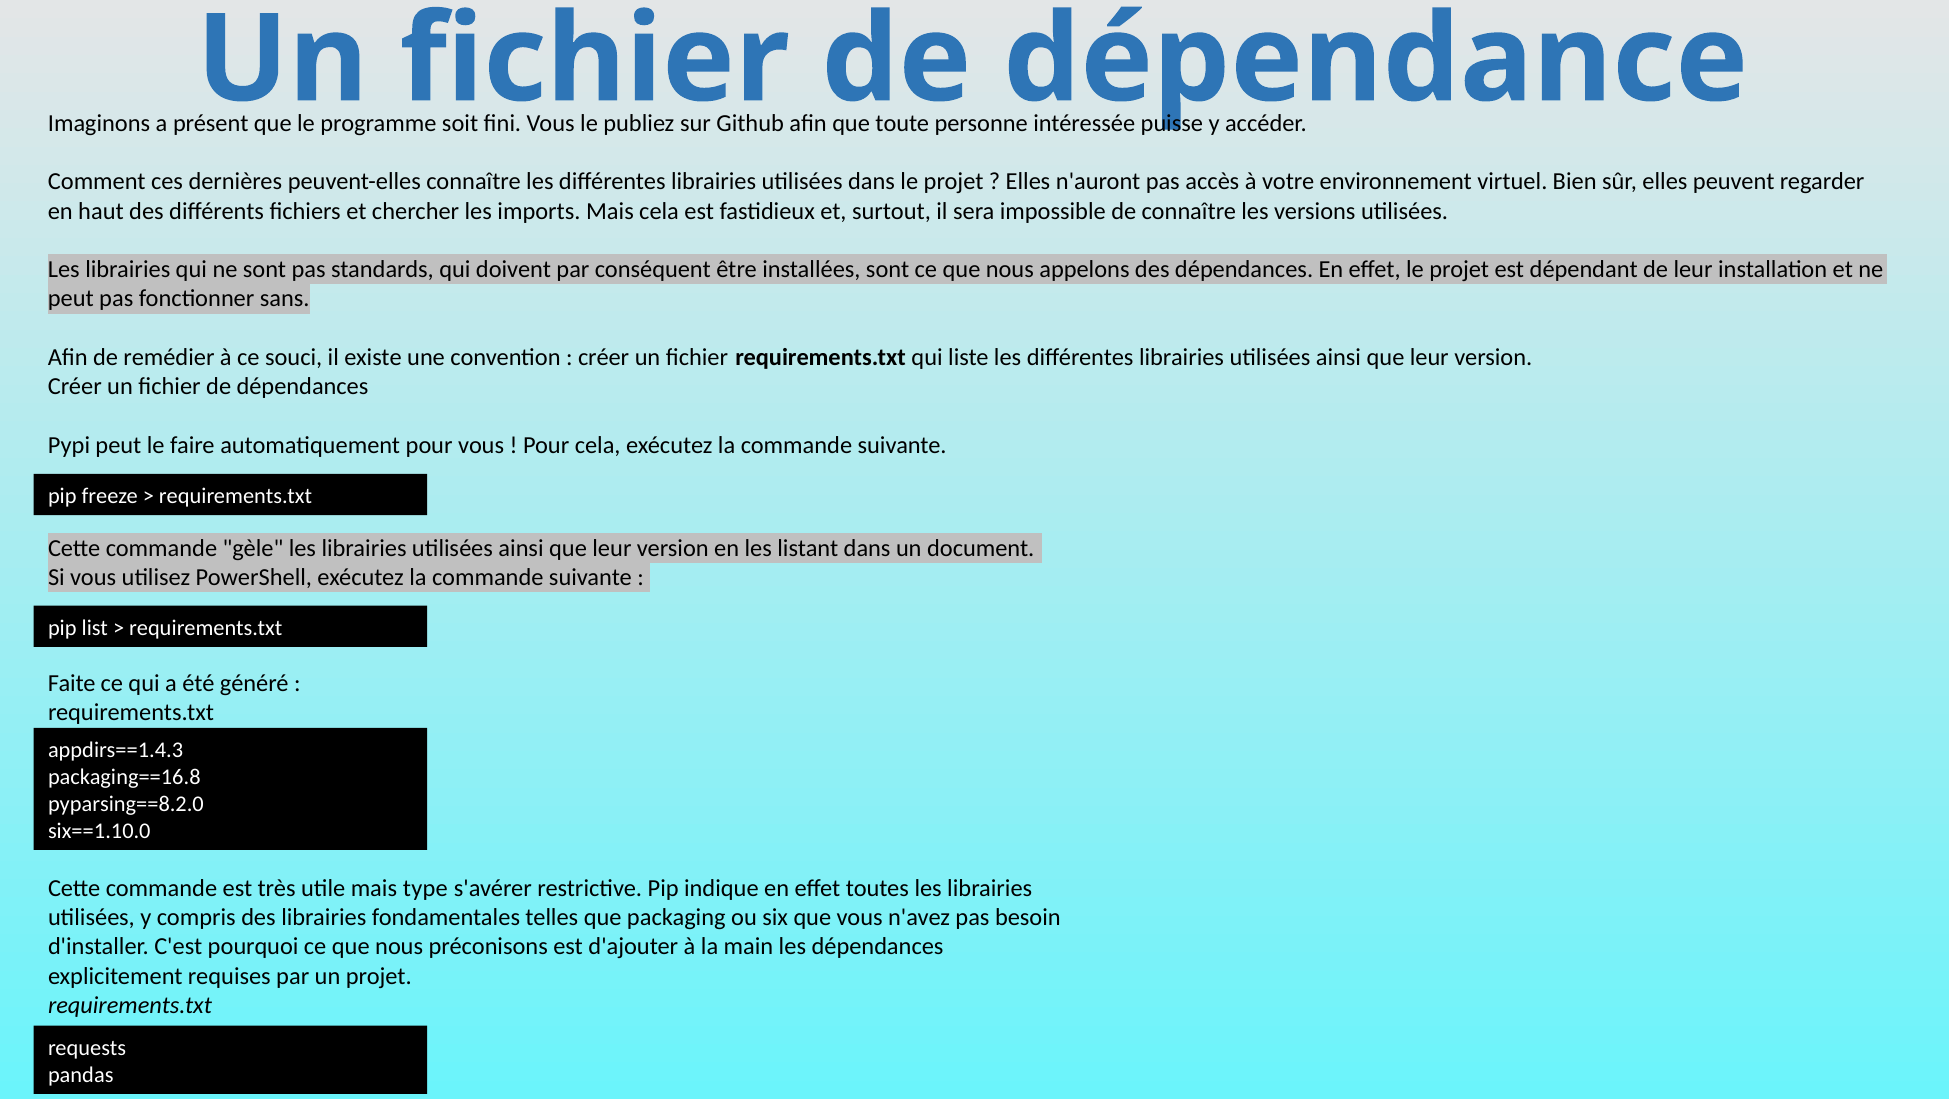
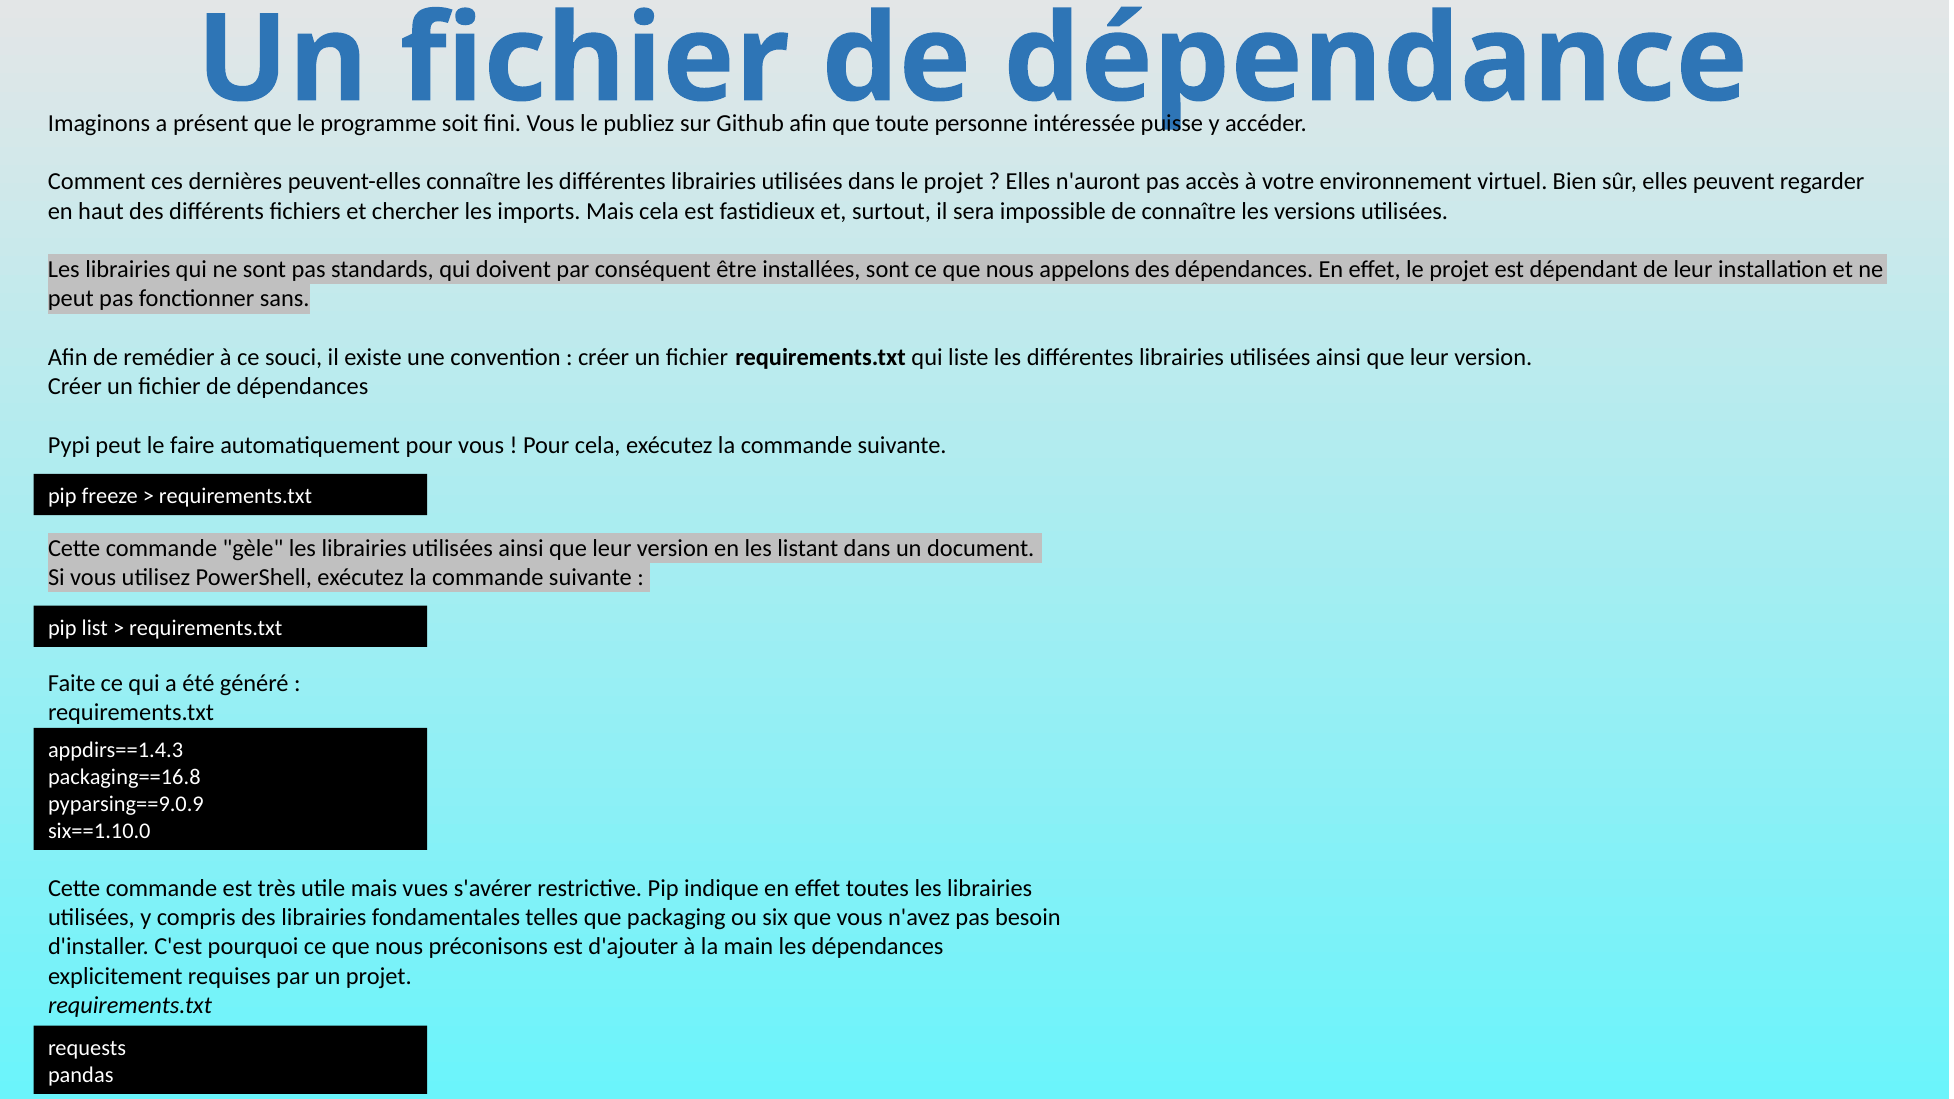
pyparsing==8.2.0: pyparsing==8.2.0 -> pyparsing==9.0.9
type: type -> vues
